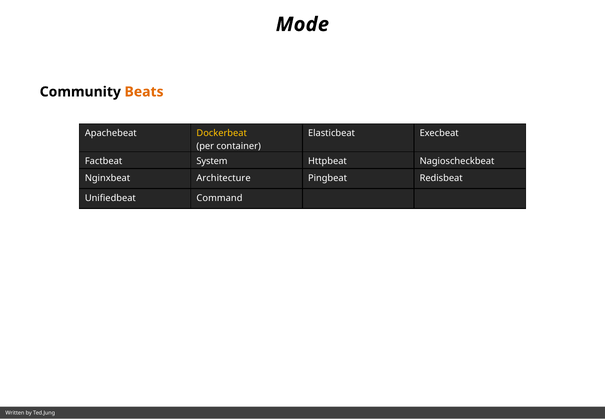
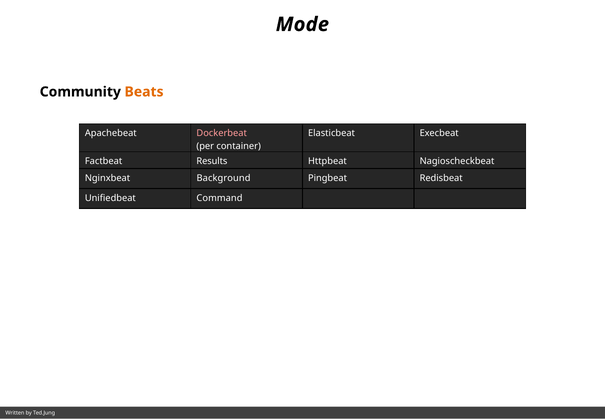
Dockerbeat colour: yellow -> pink
System: System -> Results
Architecture: Architecture -> Background
